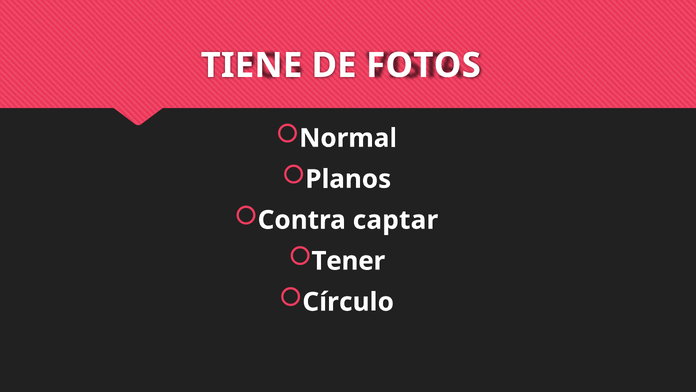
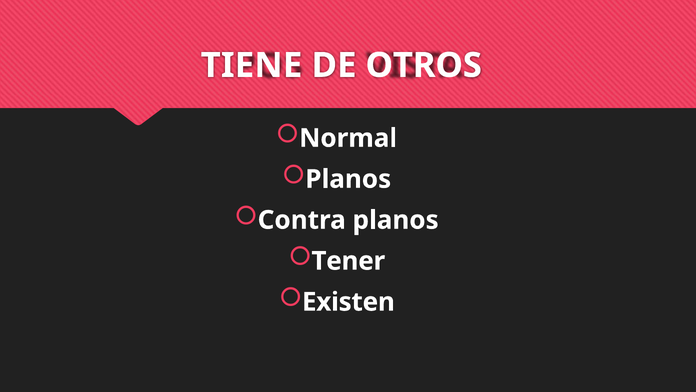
FOTOS: FOTOS -> OTROS
Contra captar: captar -> planos
Círculo: Círculo -> Existen
